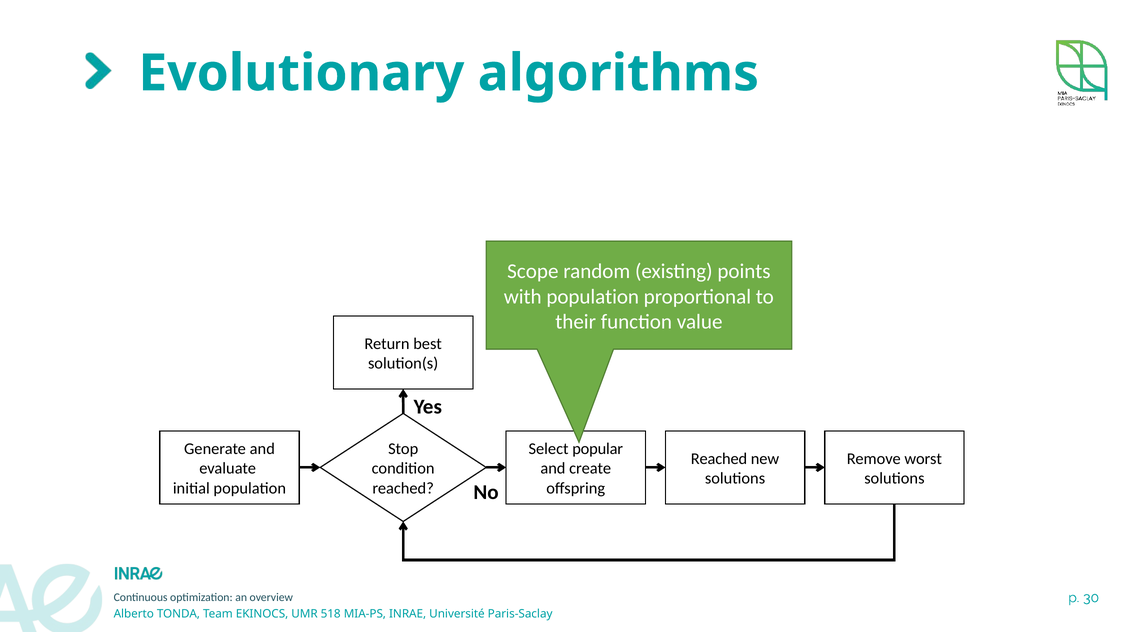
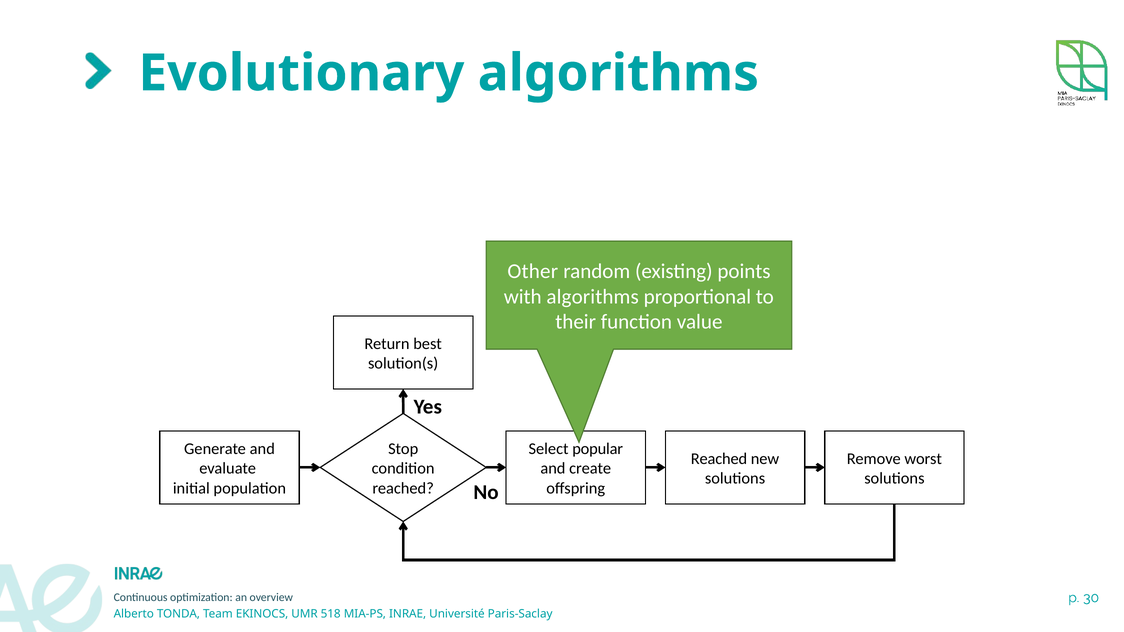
Scope: Scope -> Other
with population: population -> algorithms
